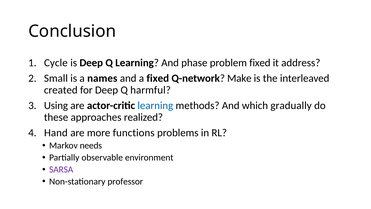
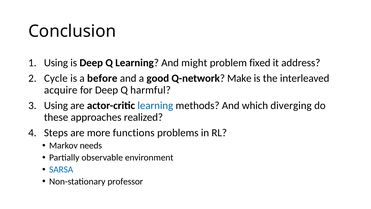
Cycle at (56, 63): Cycle -> Using
phase: phase -> might
Small: Small -> Cycle
names: names -> before
a fixed: fixed -> good
created: created -> acquire
gradually: gradually -> diverging
Hand: Hand -> Steps
SARSA colour: purple -> blue
